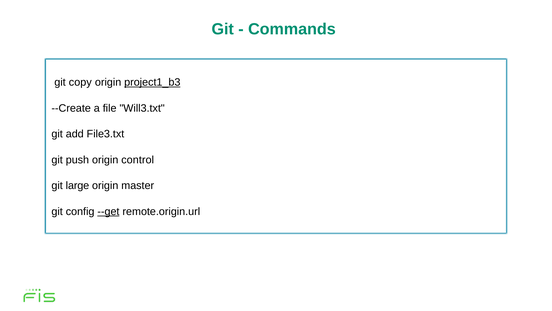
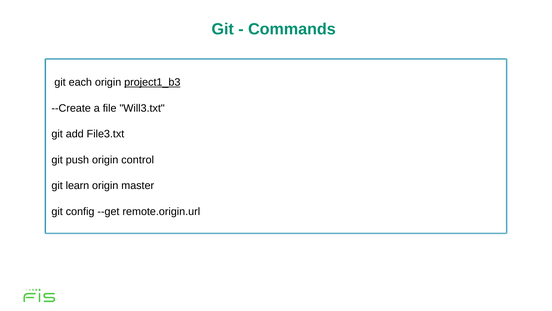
copy: copy -> each
large: large -> learn
--get underline: present -> none
